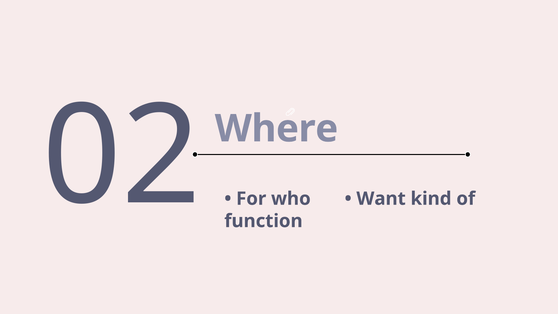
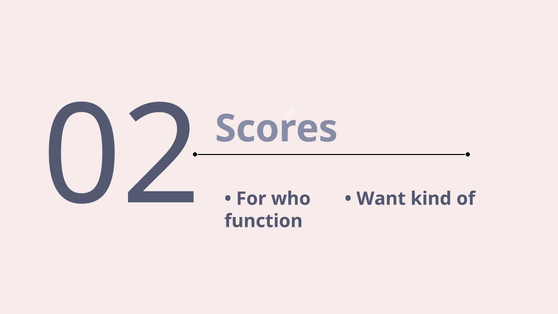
Where: Where -> Scores
